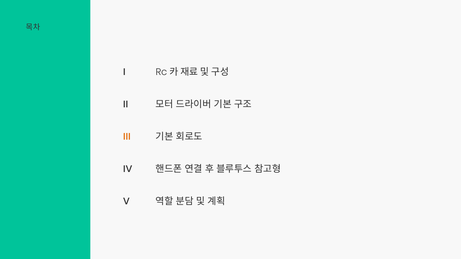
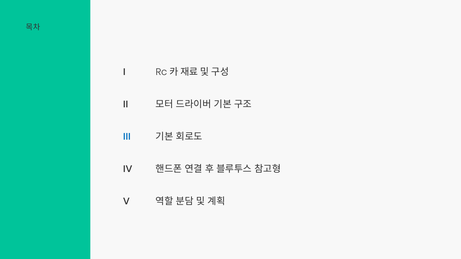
III colour: orange -> blue
